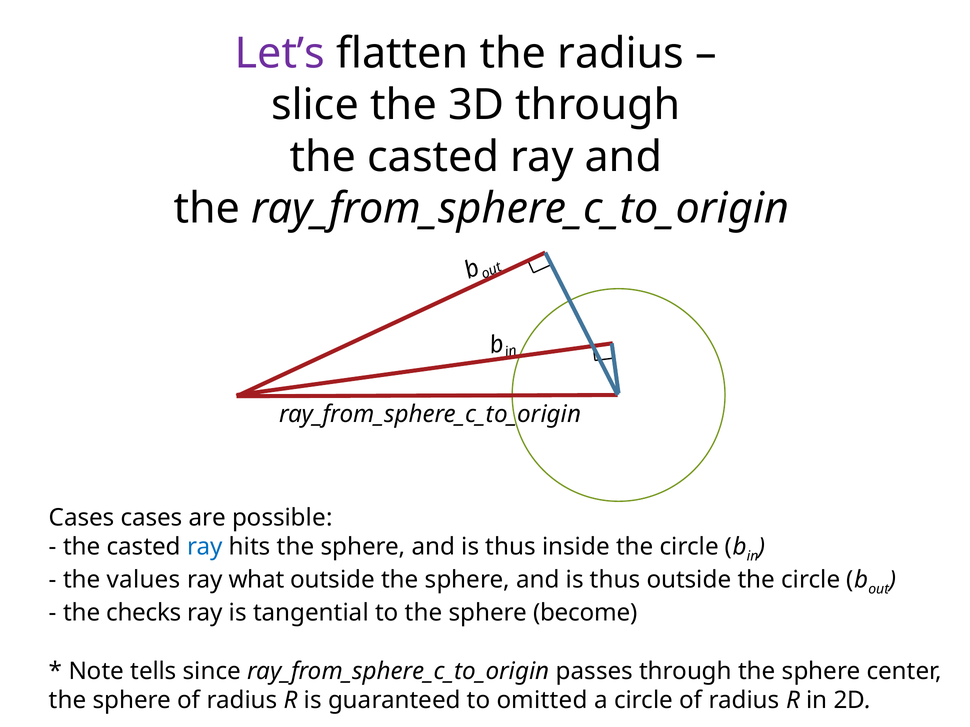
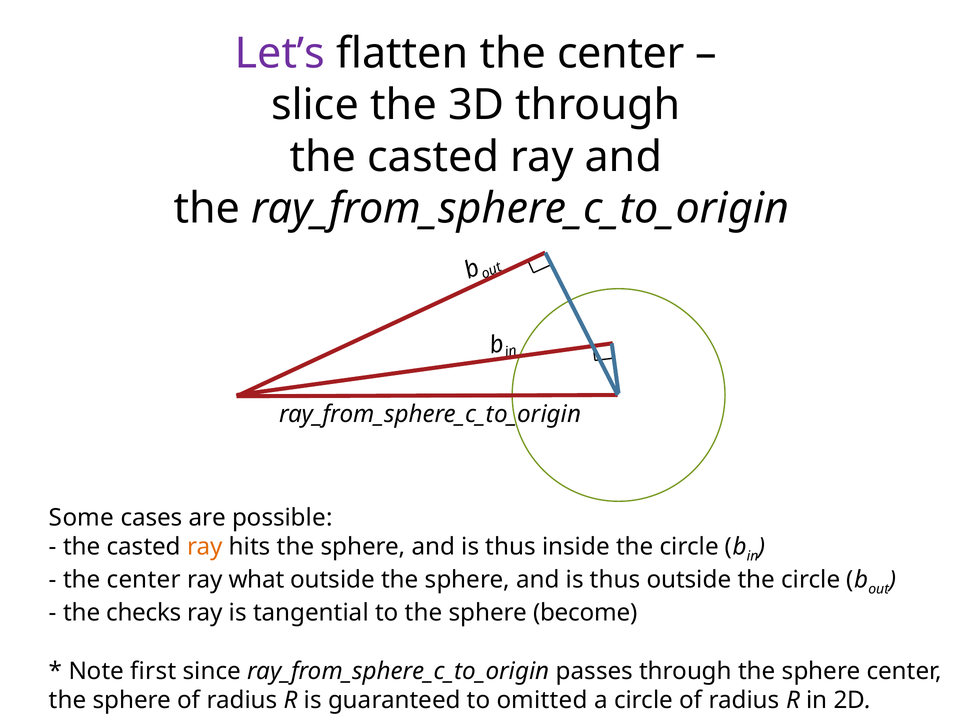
flatten the radius: radius -> center
Cases at (82, 518): Cases -> Some
ray at (205, 547) colour: blue -> orange
values at (144, 580): values -> center
tells: tells -> first
